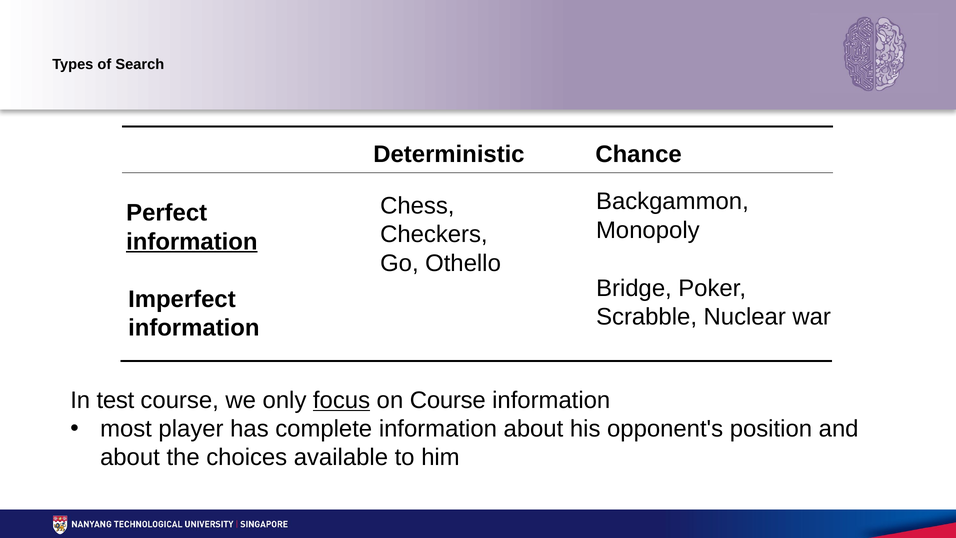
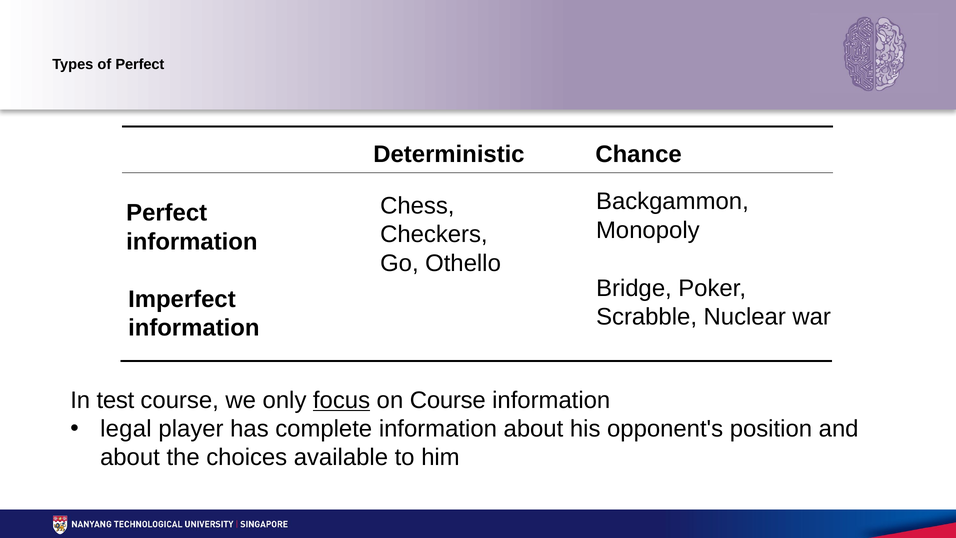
of Search: Search -> Perfect
information at (192, 242) underline: present -> none
most: most -> legal
